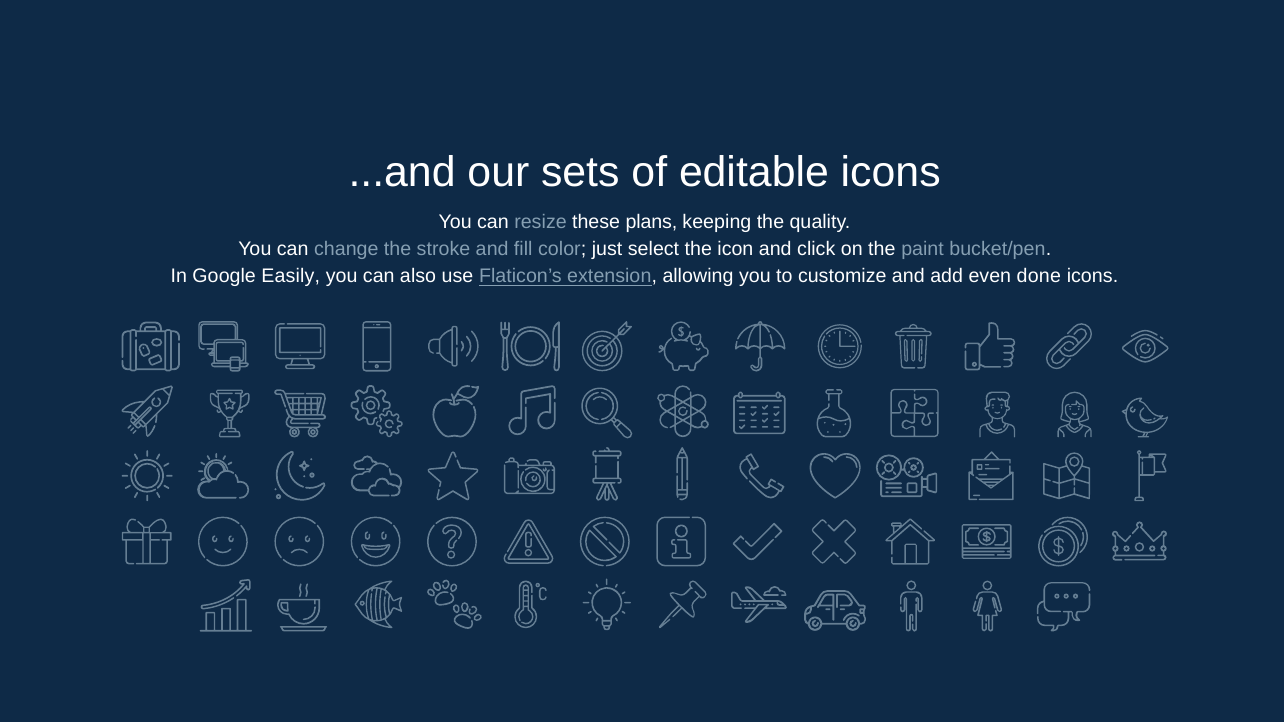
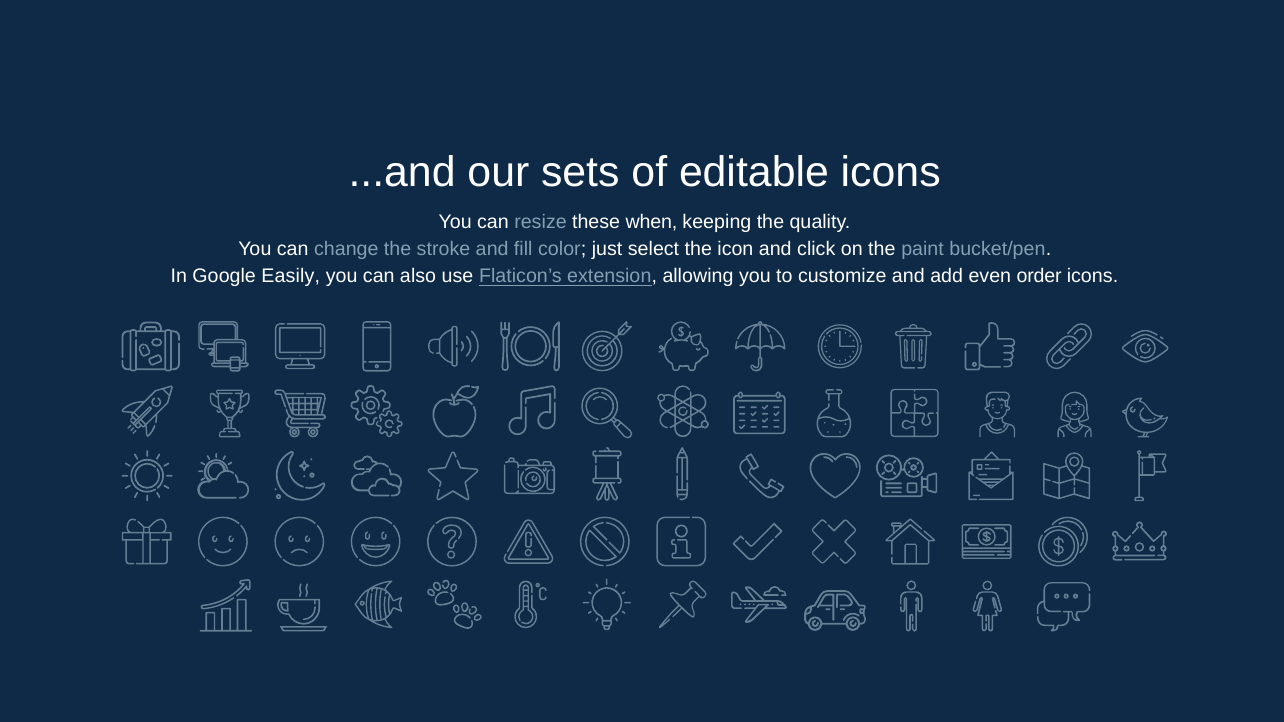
plans: plans -> when
done: done -> order
